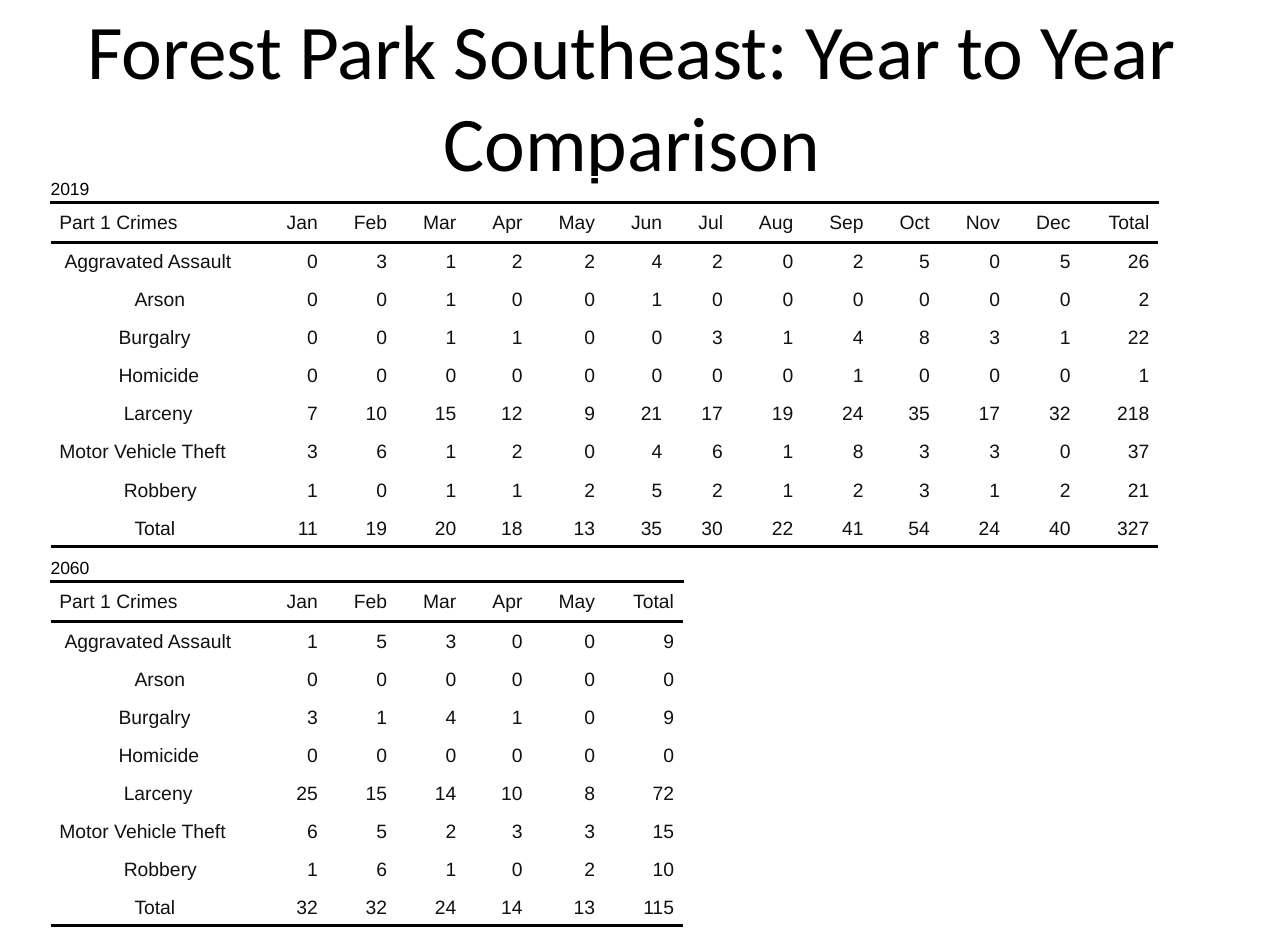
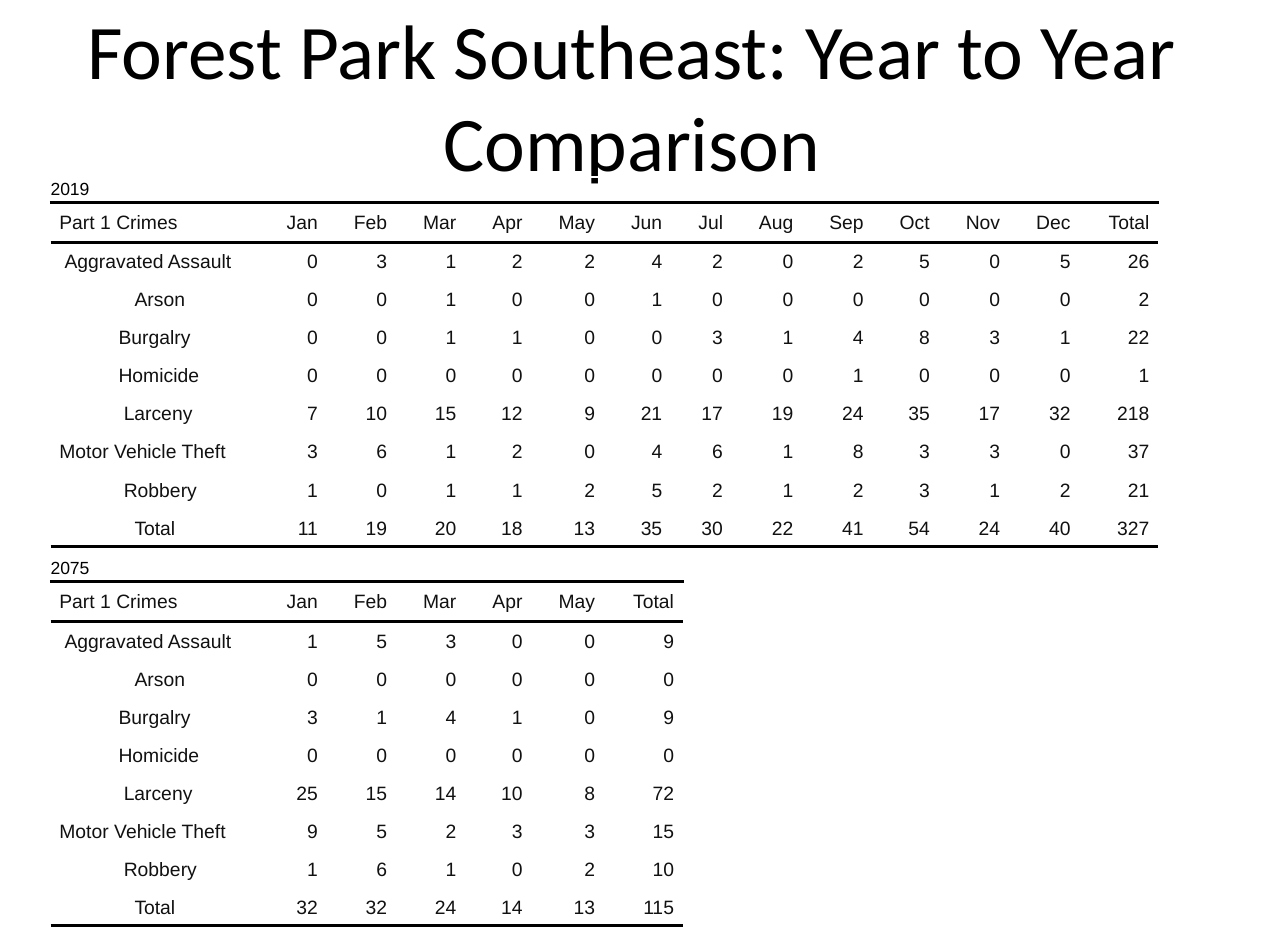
2060: 2060 -> 2075
Theft 6: 6 -> 9
